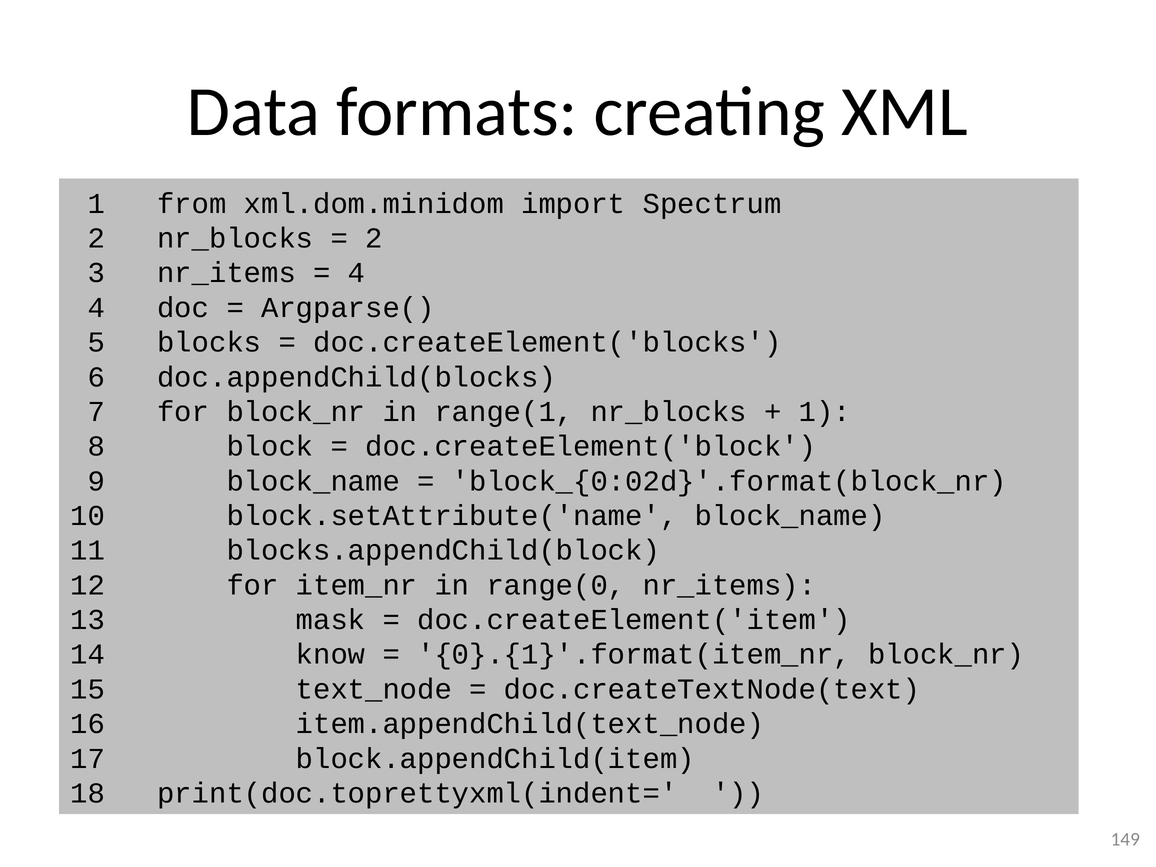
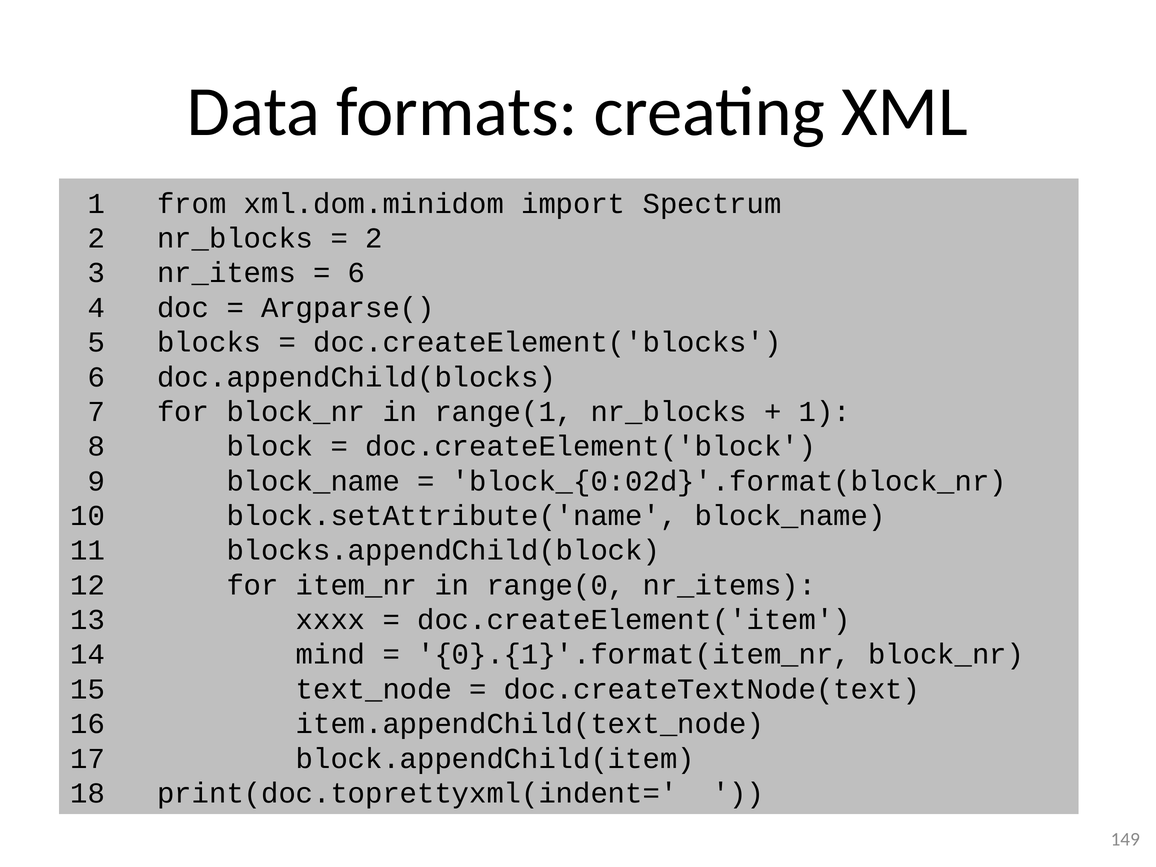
4 at (357, 273): 4 -> 6
mask: mask -> xxxx
know: know -> mind
